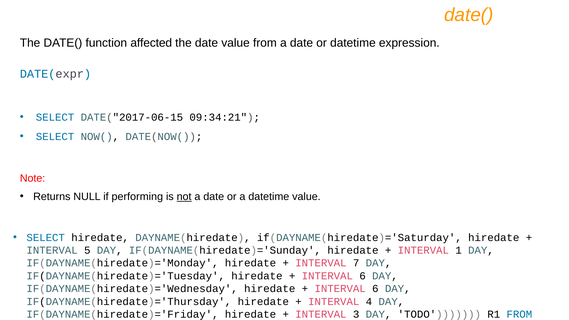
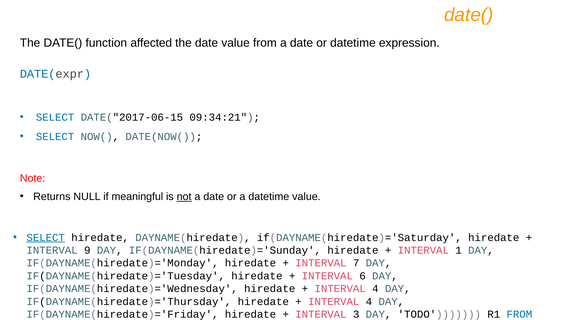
performing: performing -> meaningful
SELECT at (46, 238) underline: none -> present
5: 5 -> 9
6 at (375, 289): 6 -> 4
